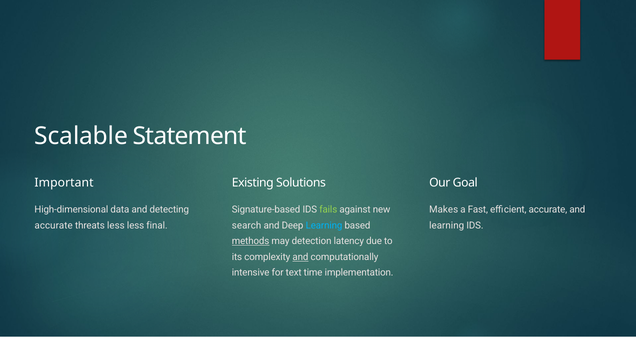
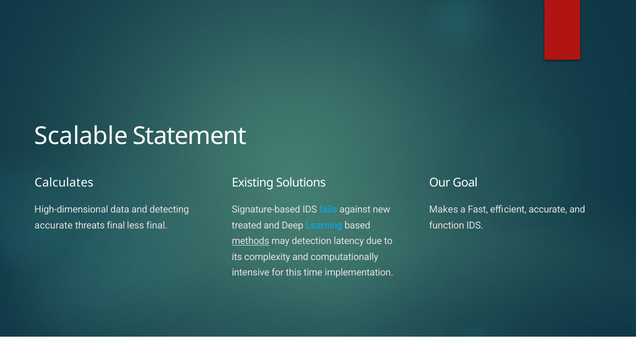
Important: Important -> Calculates
fails colour: light green -> light blue
threats less: less -> final
search: search -> treated
learning at (447, 225): learning -> function
and at (300, 257) underline: present -> none
text: text -> this
